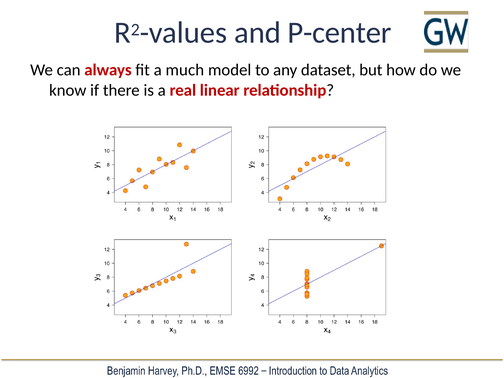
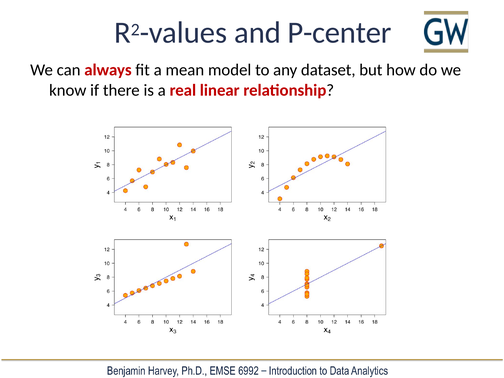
much: much -> mean
